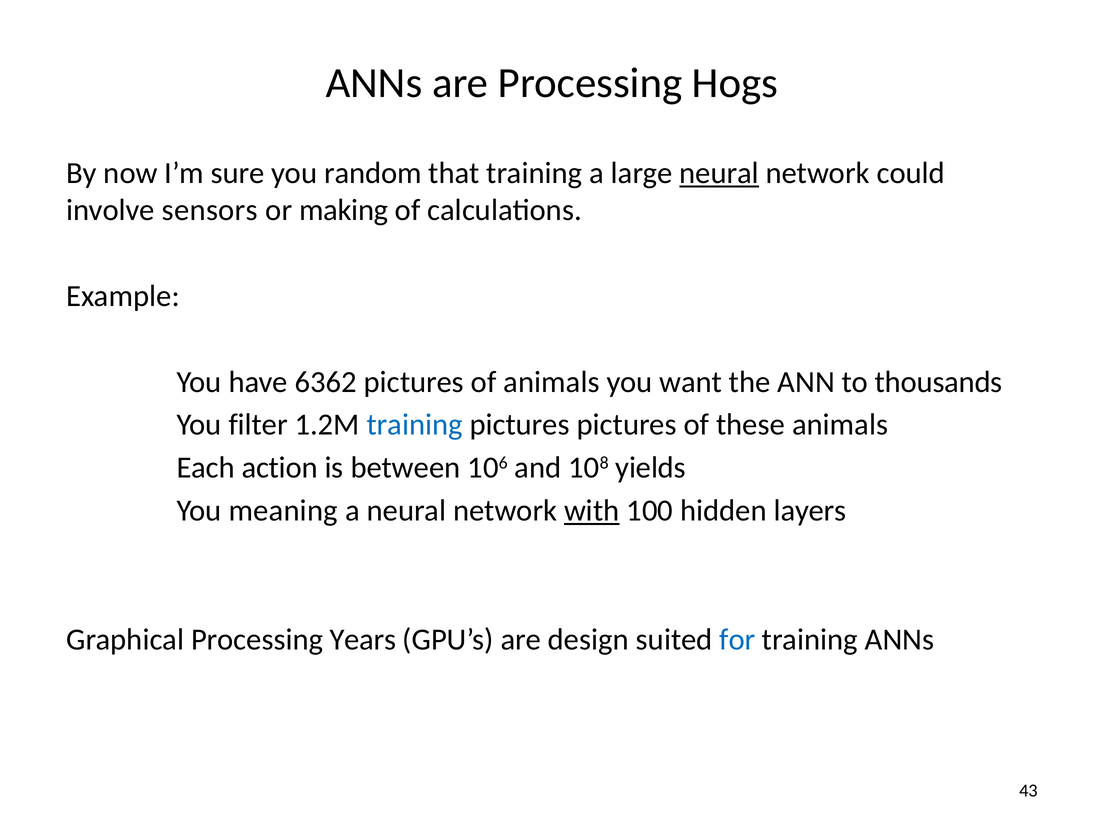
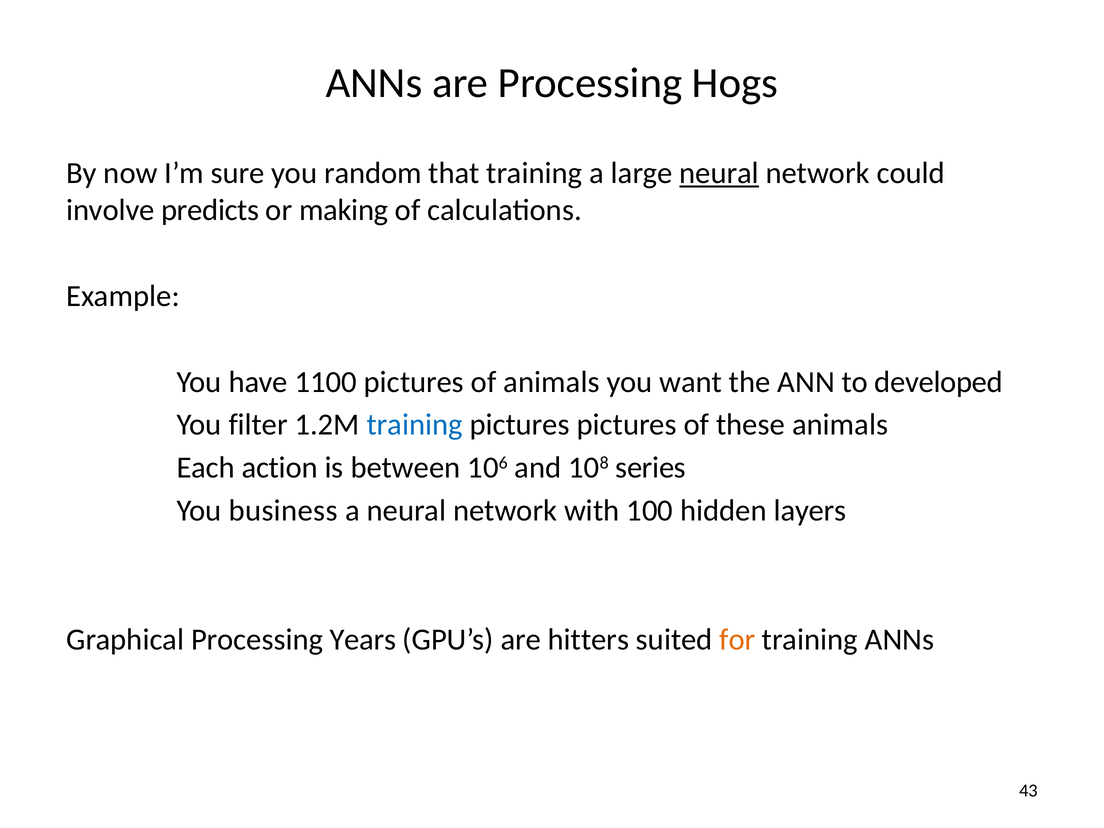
sensors: sensors -> predicts
6362: 6362 -> 1100
thousands: thousands -> developed
yields: yields -> series
meaning: meaning -> business
with underline: present -> none
design: design -> hitters
for colour: blue -> orange
